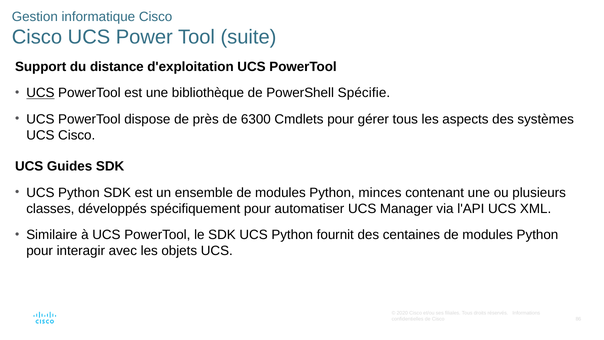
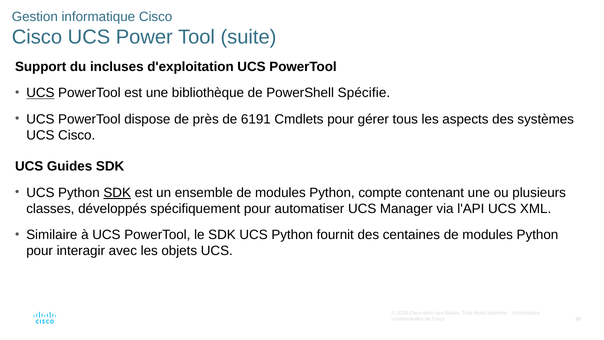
distance: distance -> incluses
6300: 6300 -> 6191
SDK at (117, 192) underline: none -> present
minces: minces -> compte
